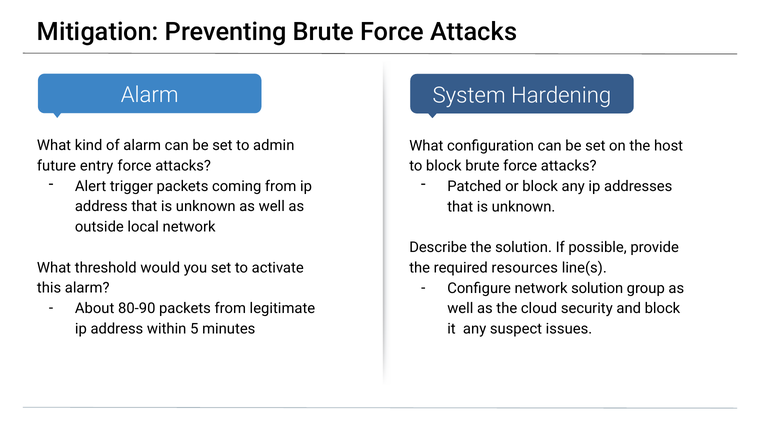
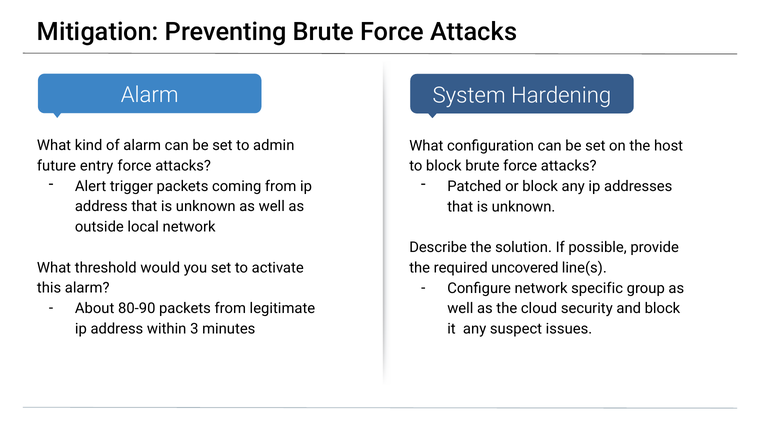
resources: resources -> uncovered
network solution: solution -> specific
5: 5 -> 3
